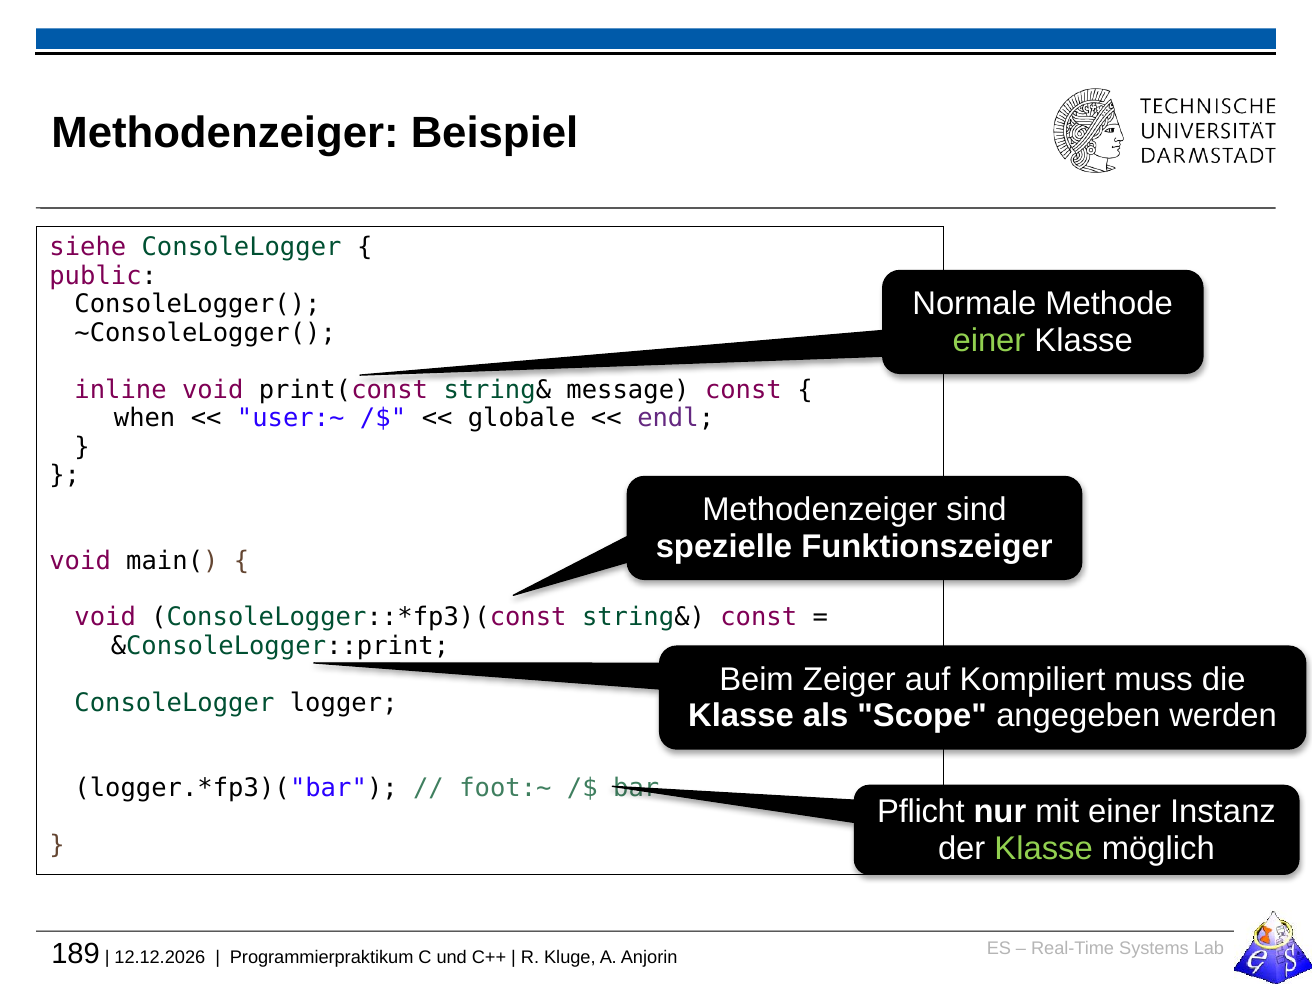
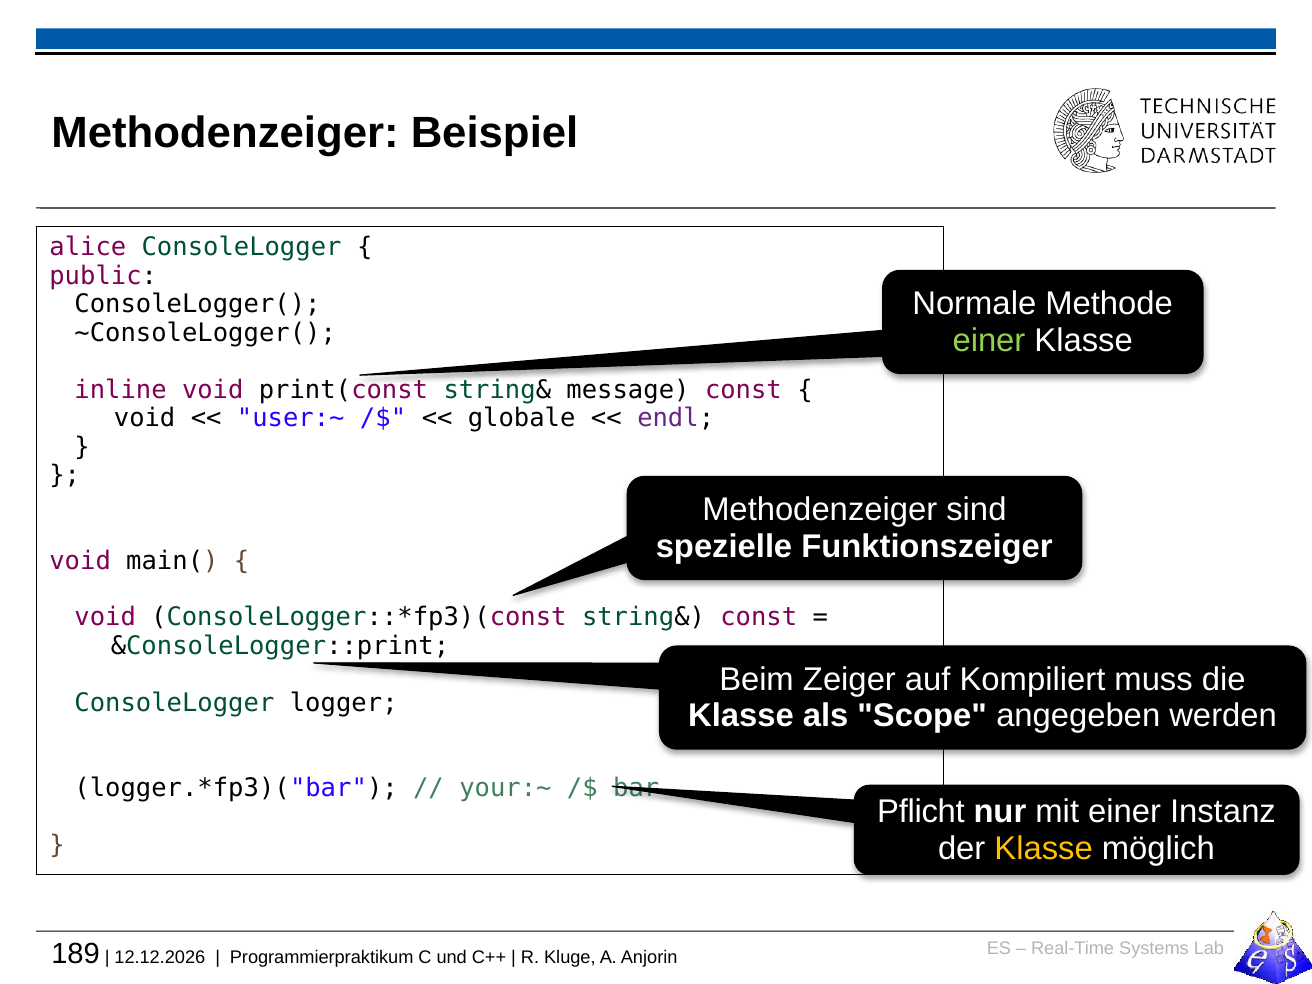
siehe: siehe -> alice
when at (145, 418): when -> void
foot:~: foot:~ -> your:~
Klasse at (1044, 848) colour: light green -> yellow
